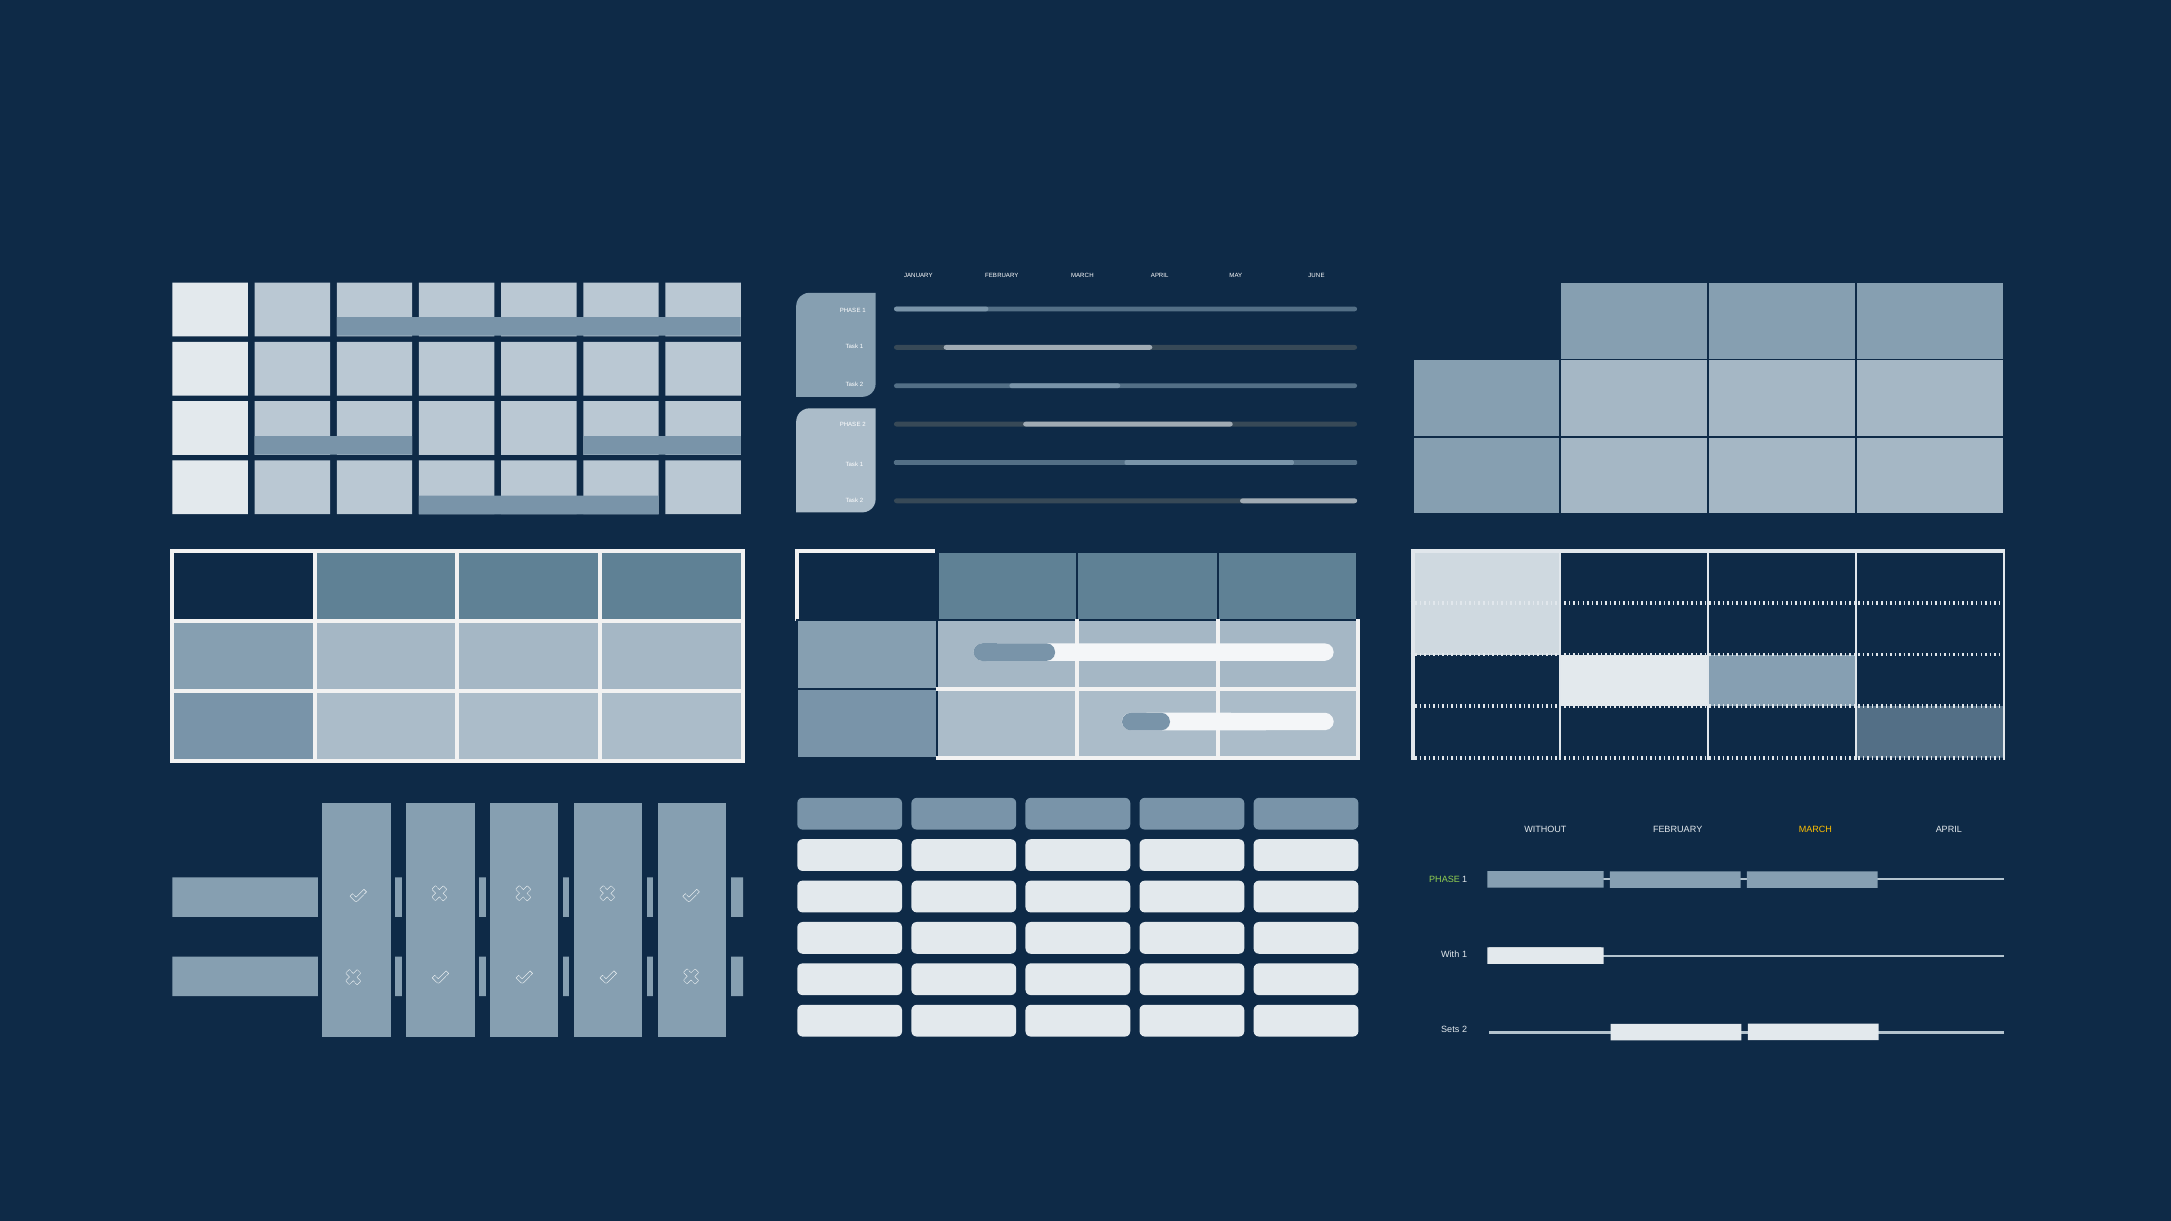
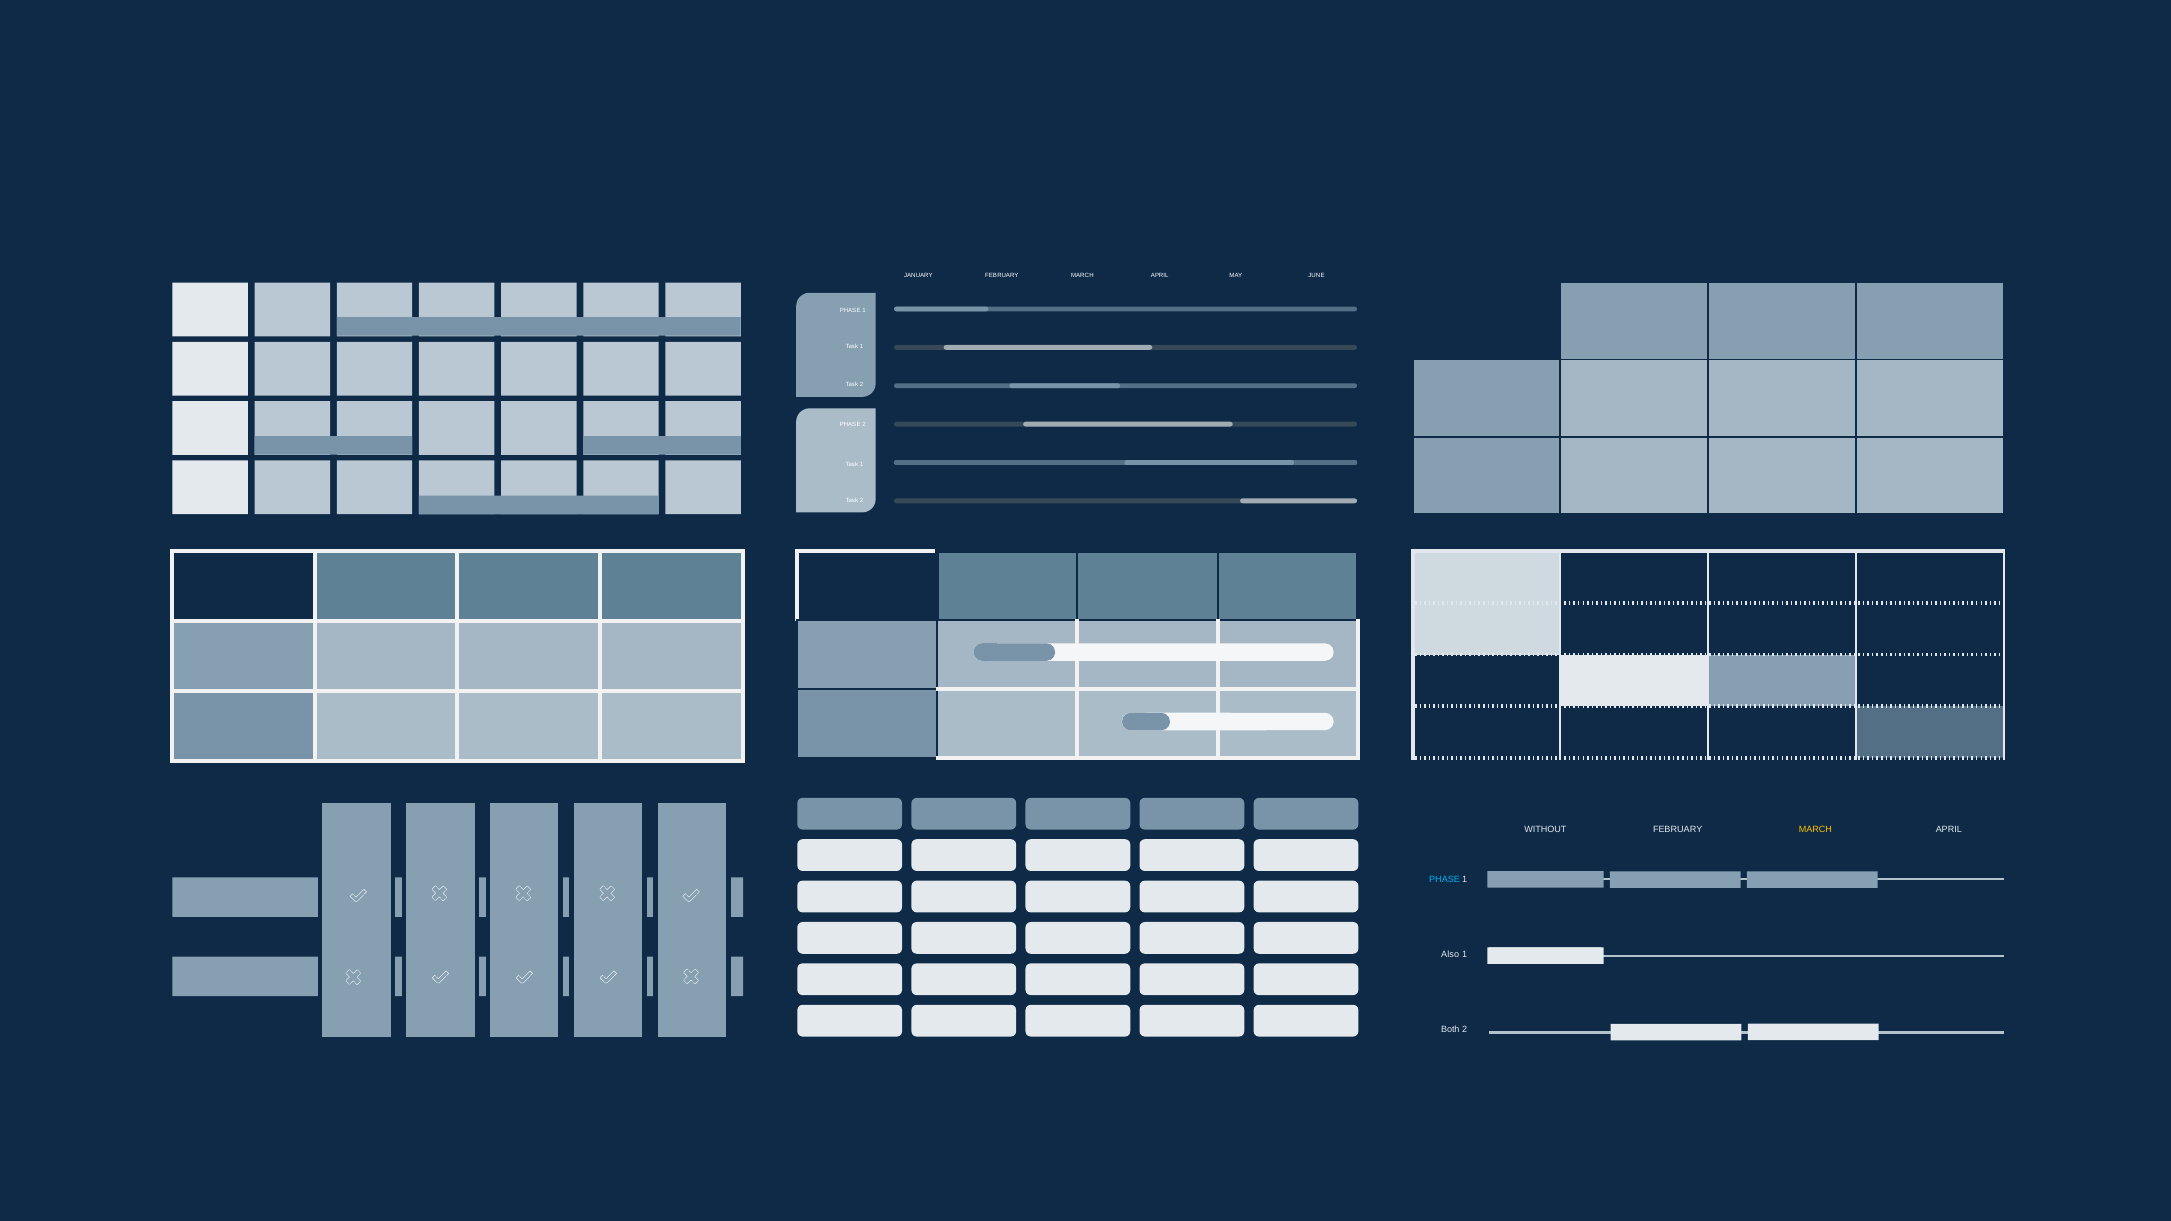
PHASE at (1445, 880) colour: light green -> light blue
With: With -> Also
Sets: Sets -> Both
